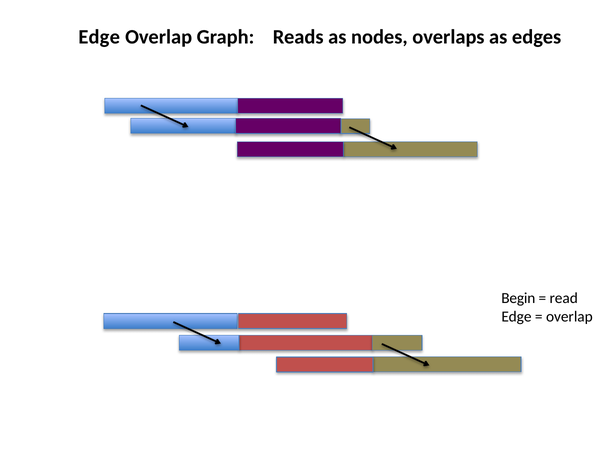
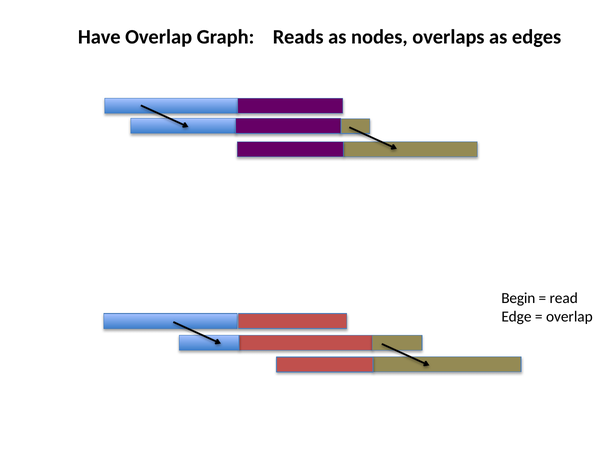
Edge at (99, 37): Edge -> Have
